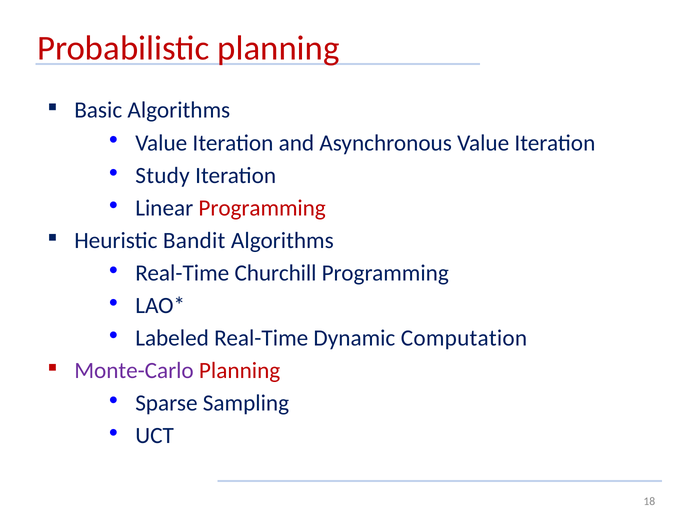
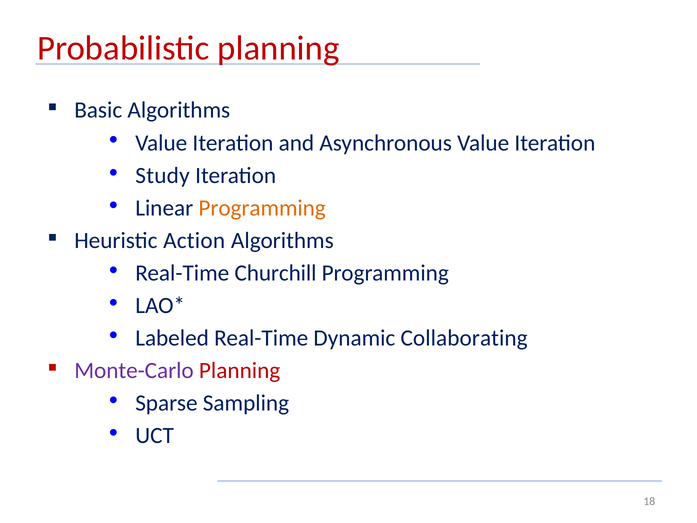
Programming at (262, 208) colour: red -> orange
Bandit: Bandit -> Action
Computation: Computation -> Collaborating
